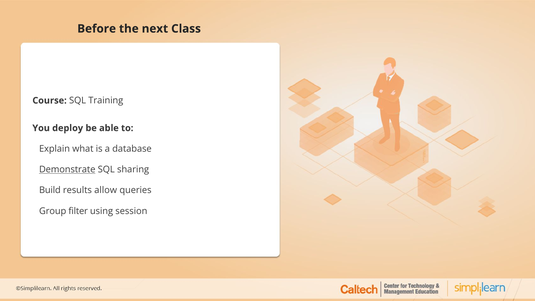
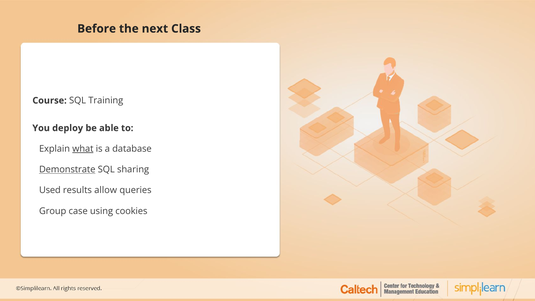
what underline: none -> present
Build: Build -> Used
filter: filter -> case
session: session -> cookies
